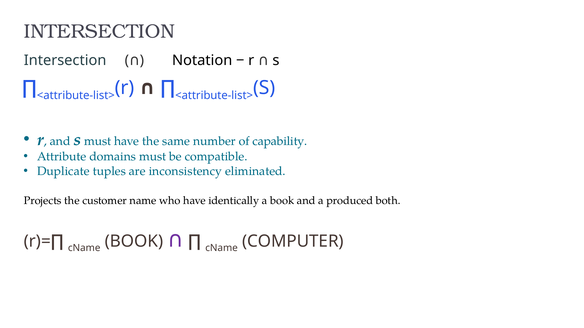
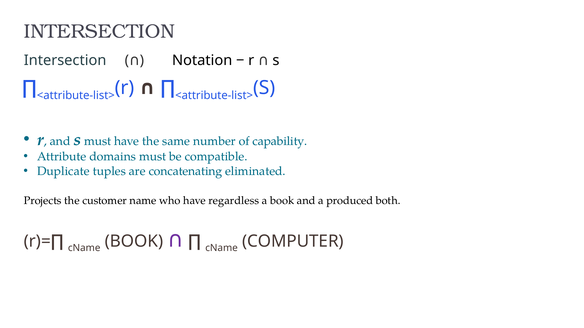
inconsistency: inconsistency -> concatenating
identically: identically -> regardless
